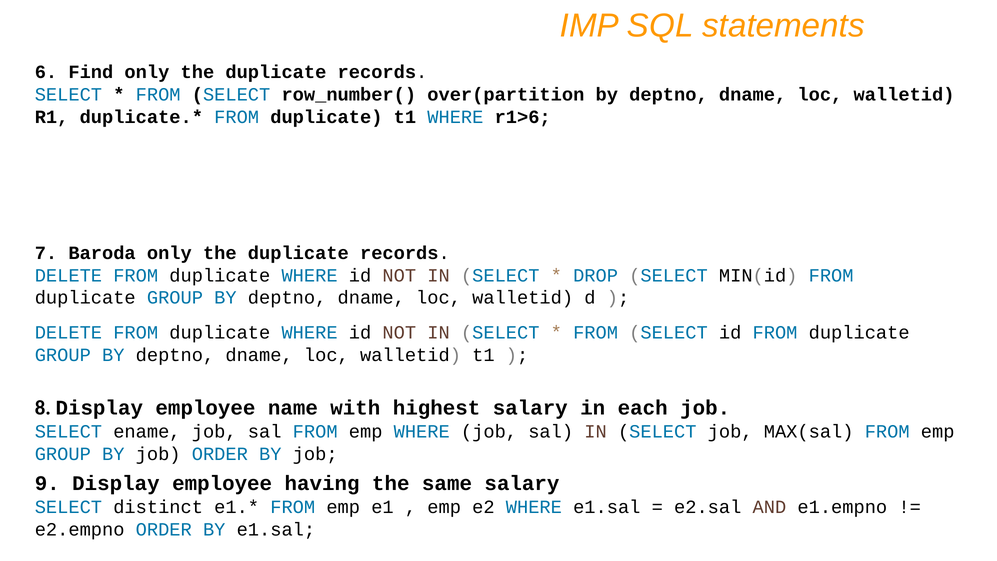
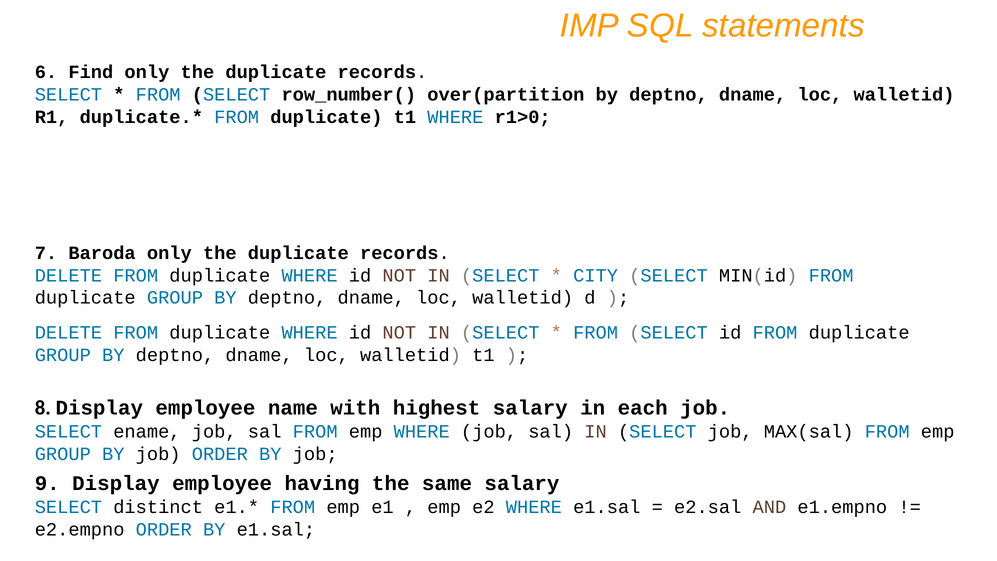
r1>6: r1>6 -> r1>0
DROP: DROP -> CITY
